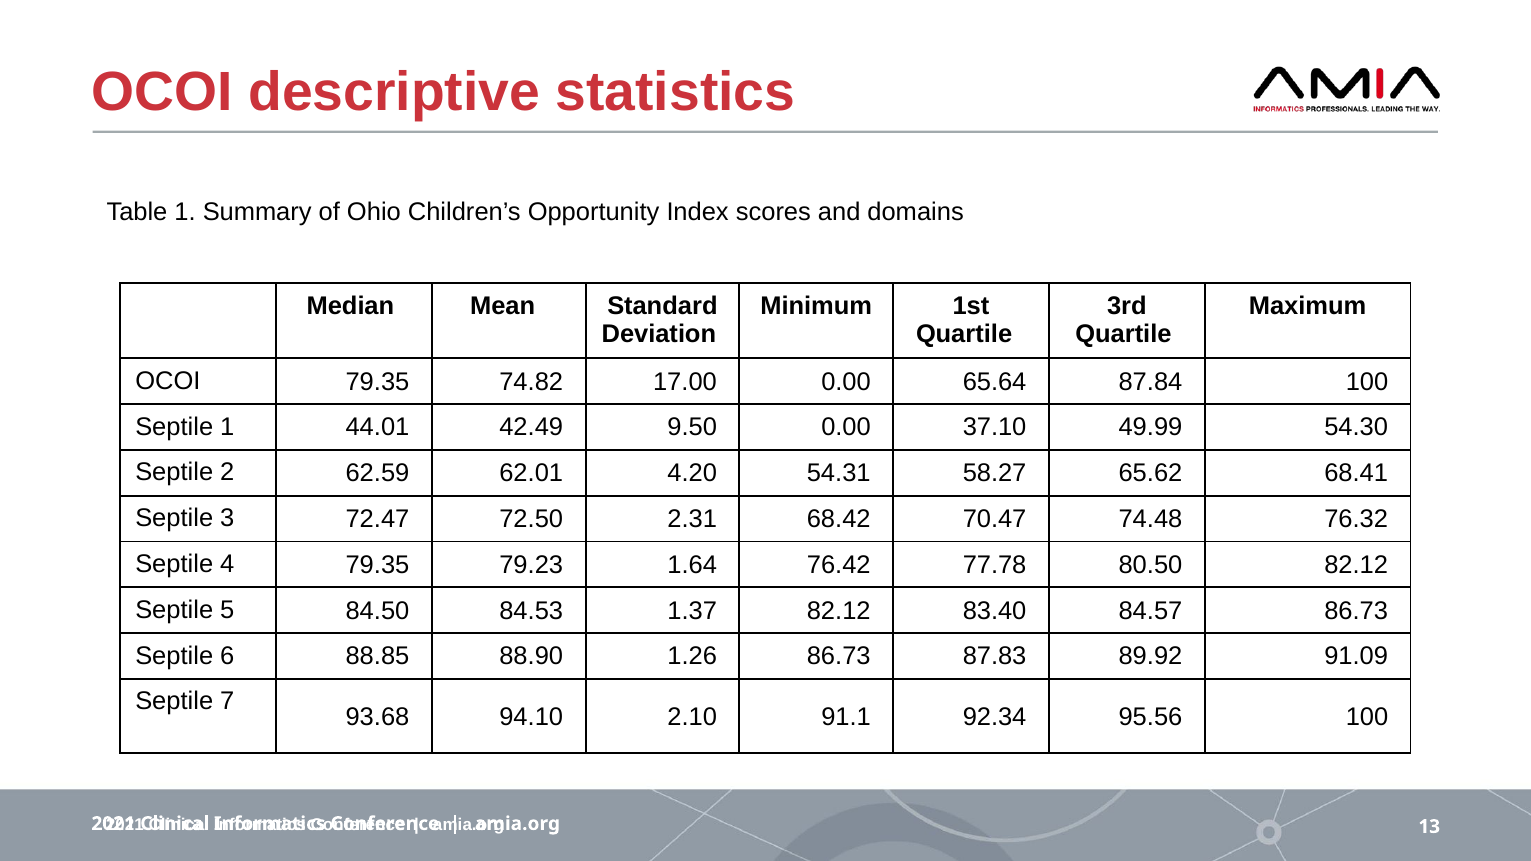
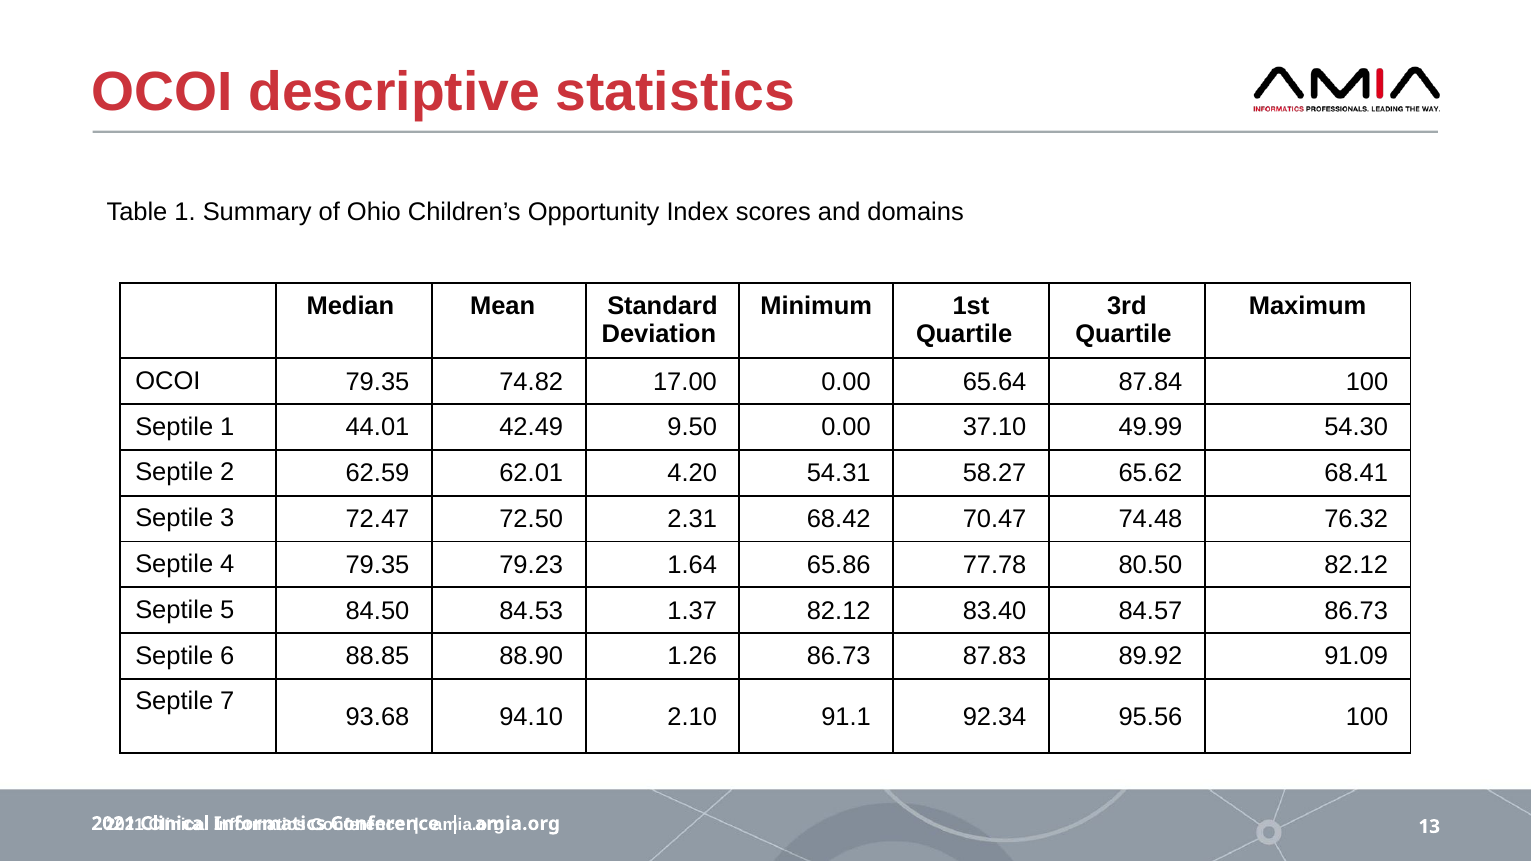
76.42: 76.42 -> 65.86
